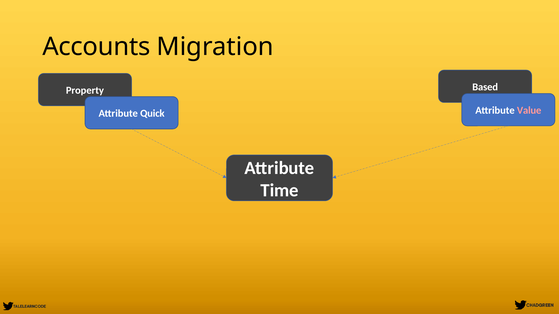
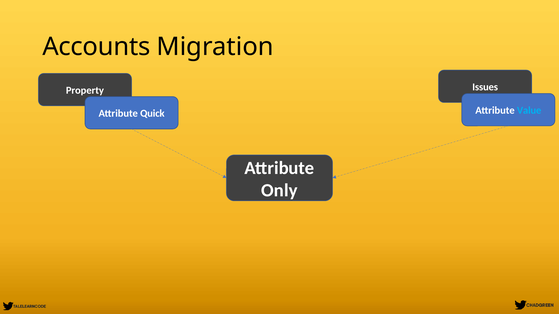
Based: Based -> Issues
Value colour: pink -> light blue
Time: Time -> Only
